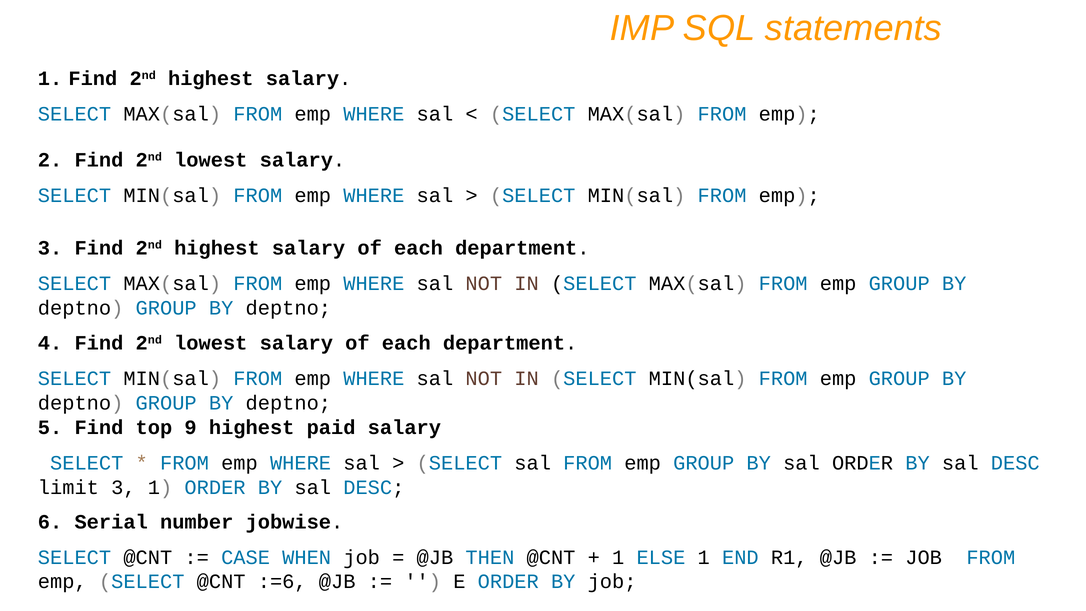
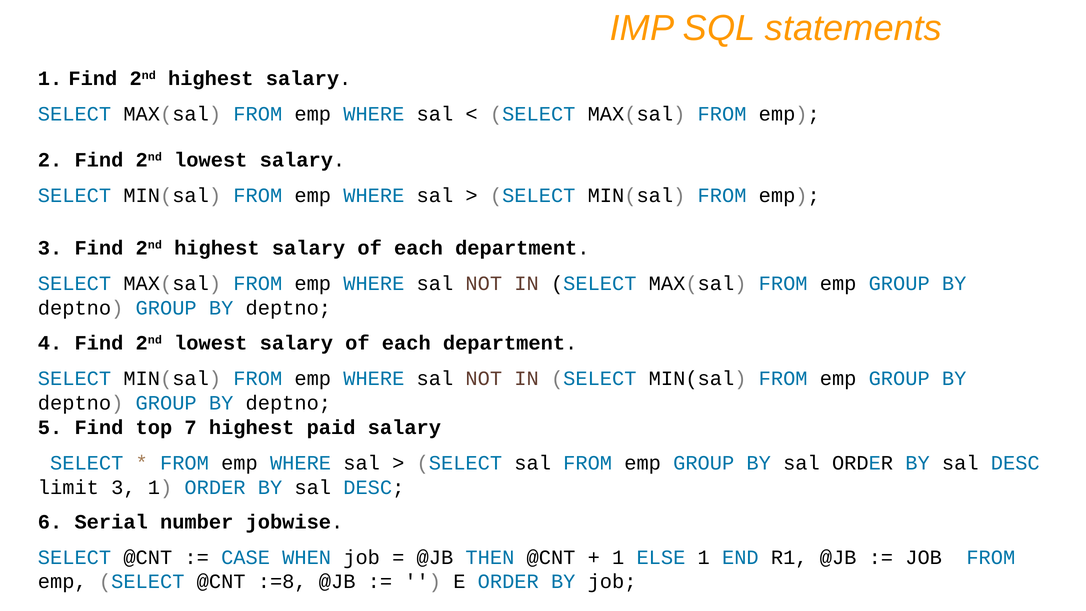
9: 9 -> 7
:=6: :=6 -> :=8
